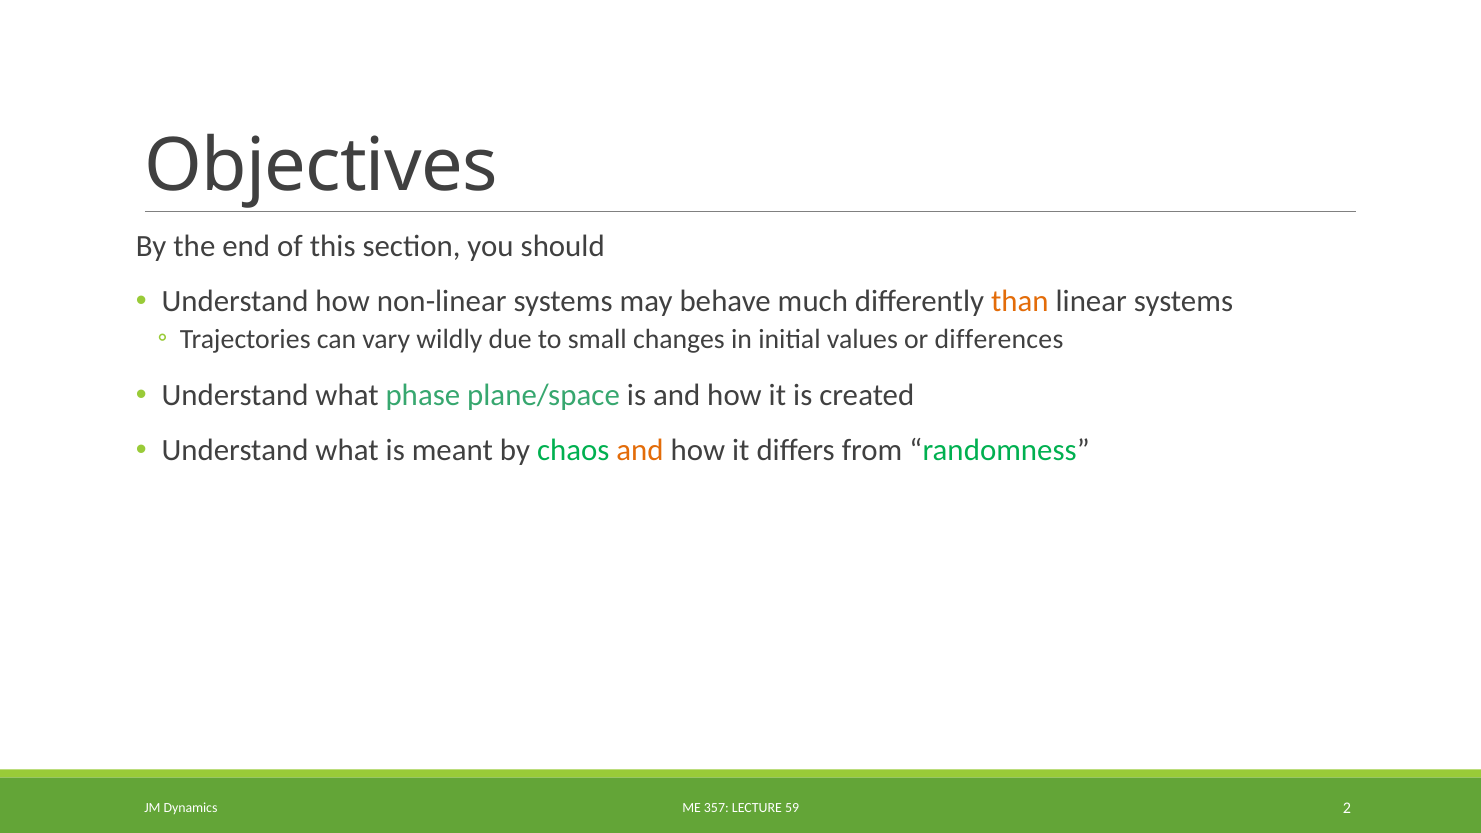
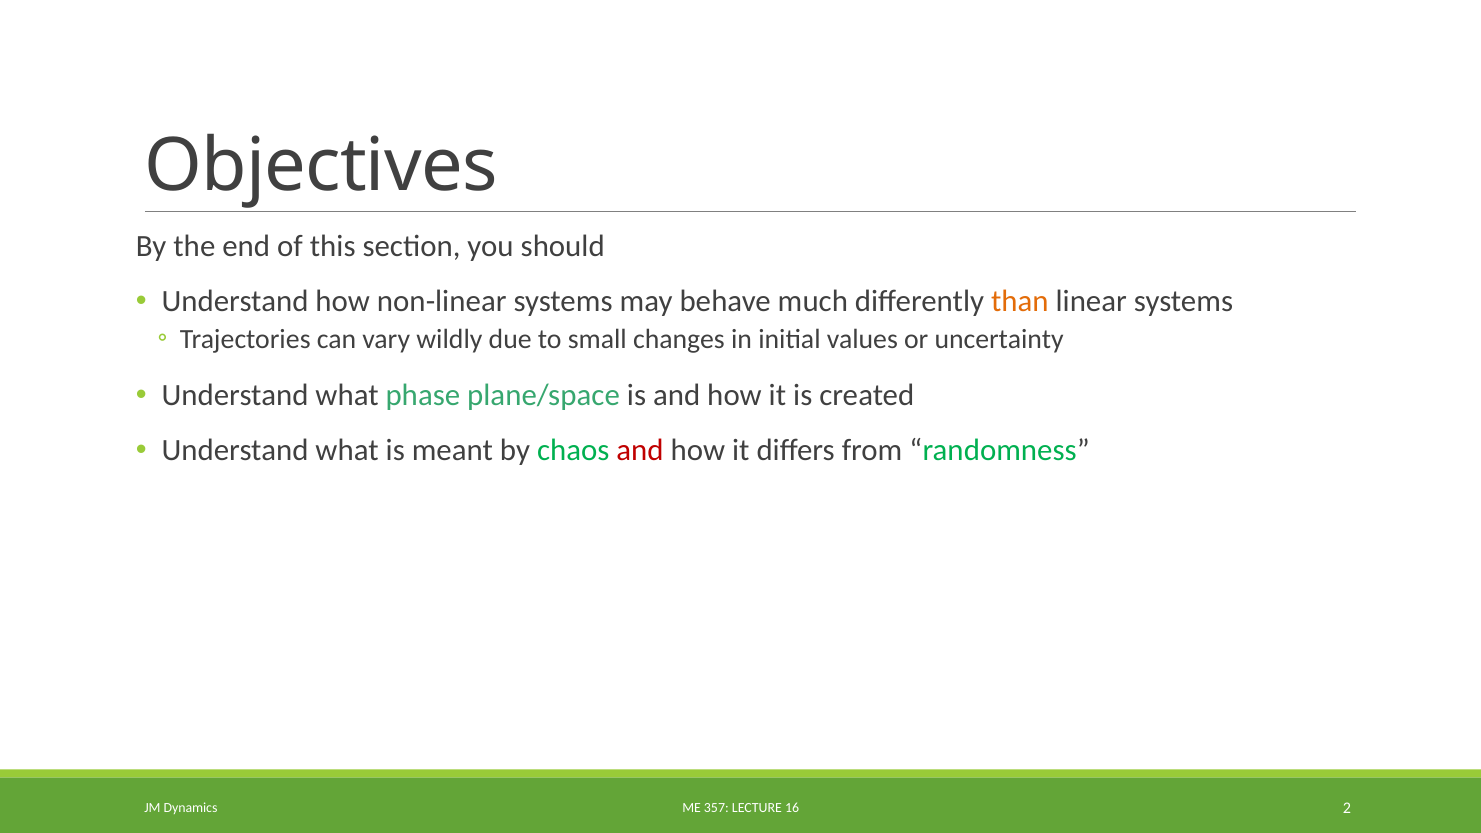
differences: differences -> uncertainty
and at (640, 450) colour: orange -> red
59: 59 -> 16
